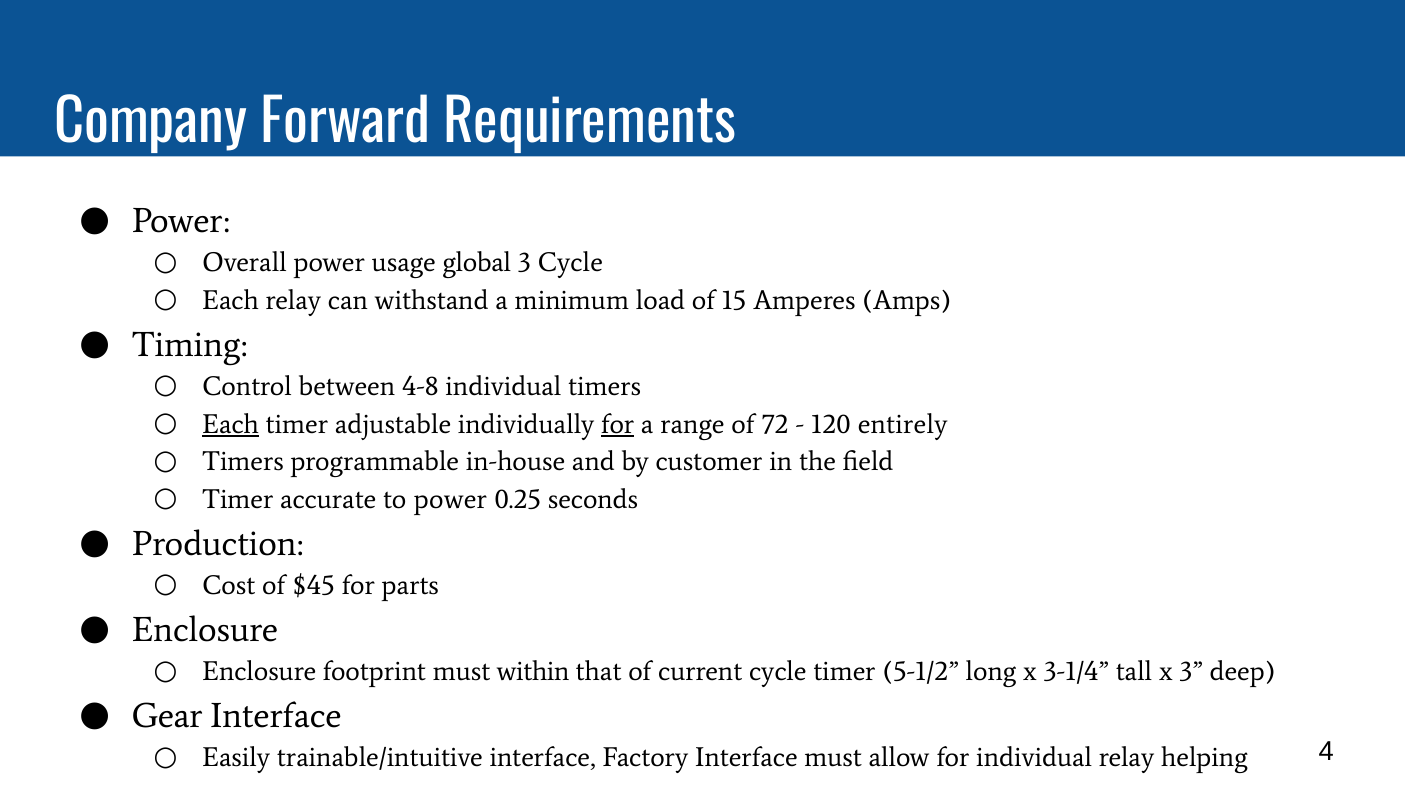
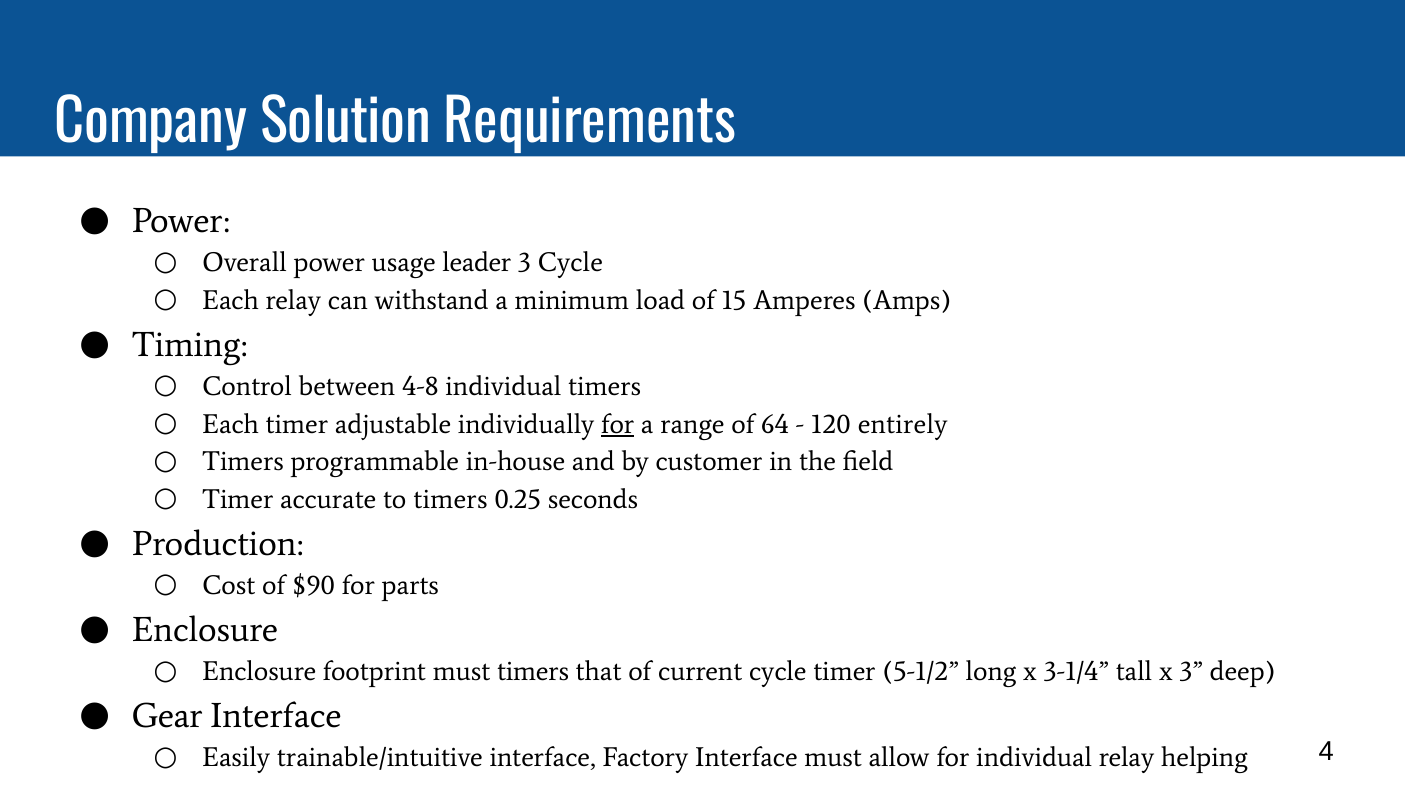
Forward: Forward -> Solution
global: global -> leader
Each at (231, 424) underline: present -> none
72: 72 -> 64
to power: power -> timers
$45: $45 -> $90
must within: within -> timers
